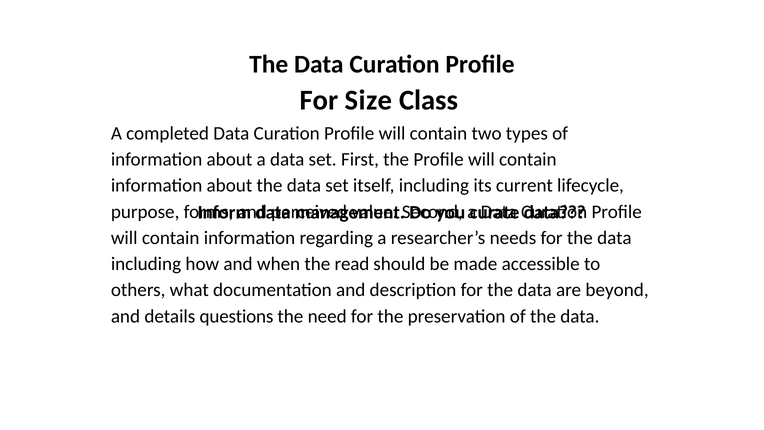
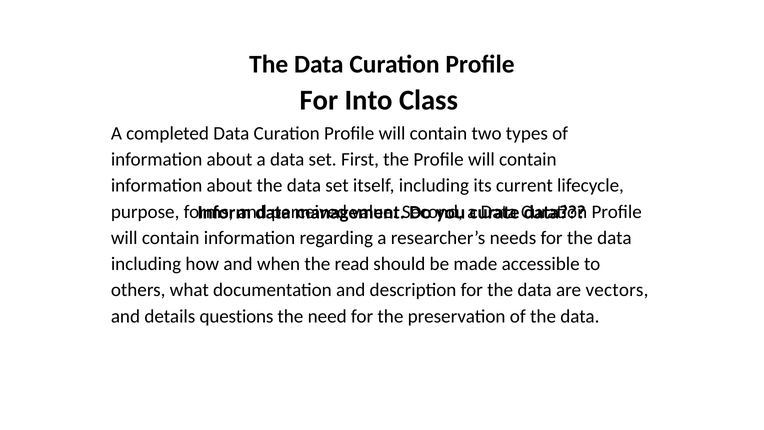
Size: Size -> Into
beyond: beyond -> vectors
